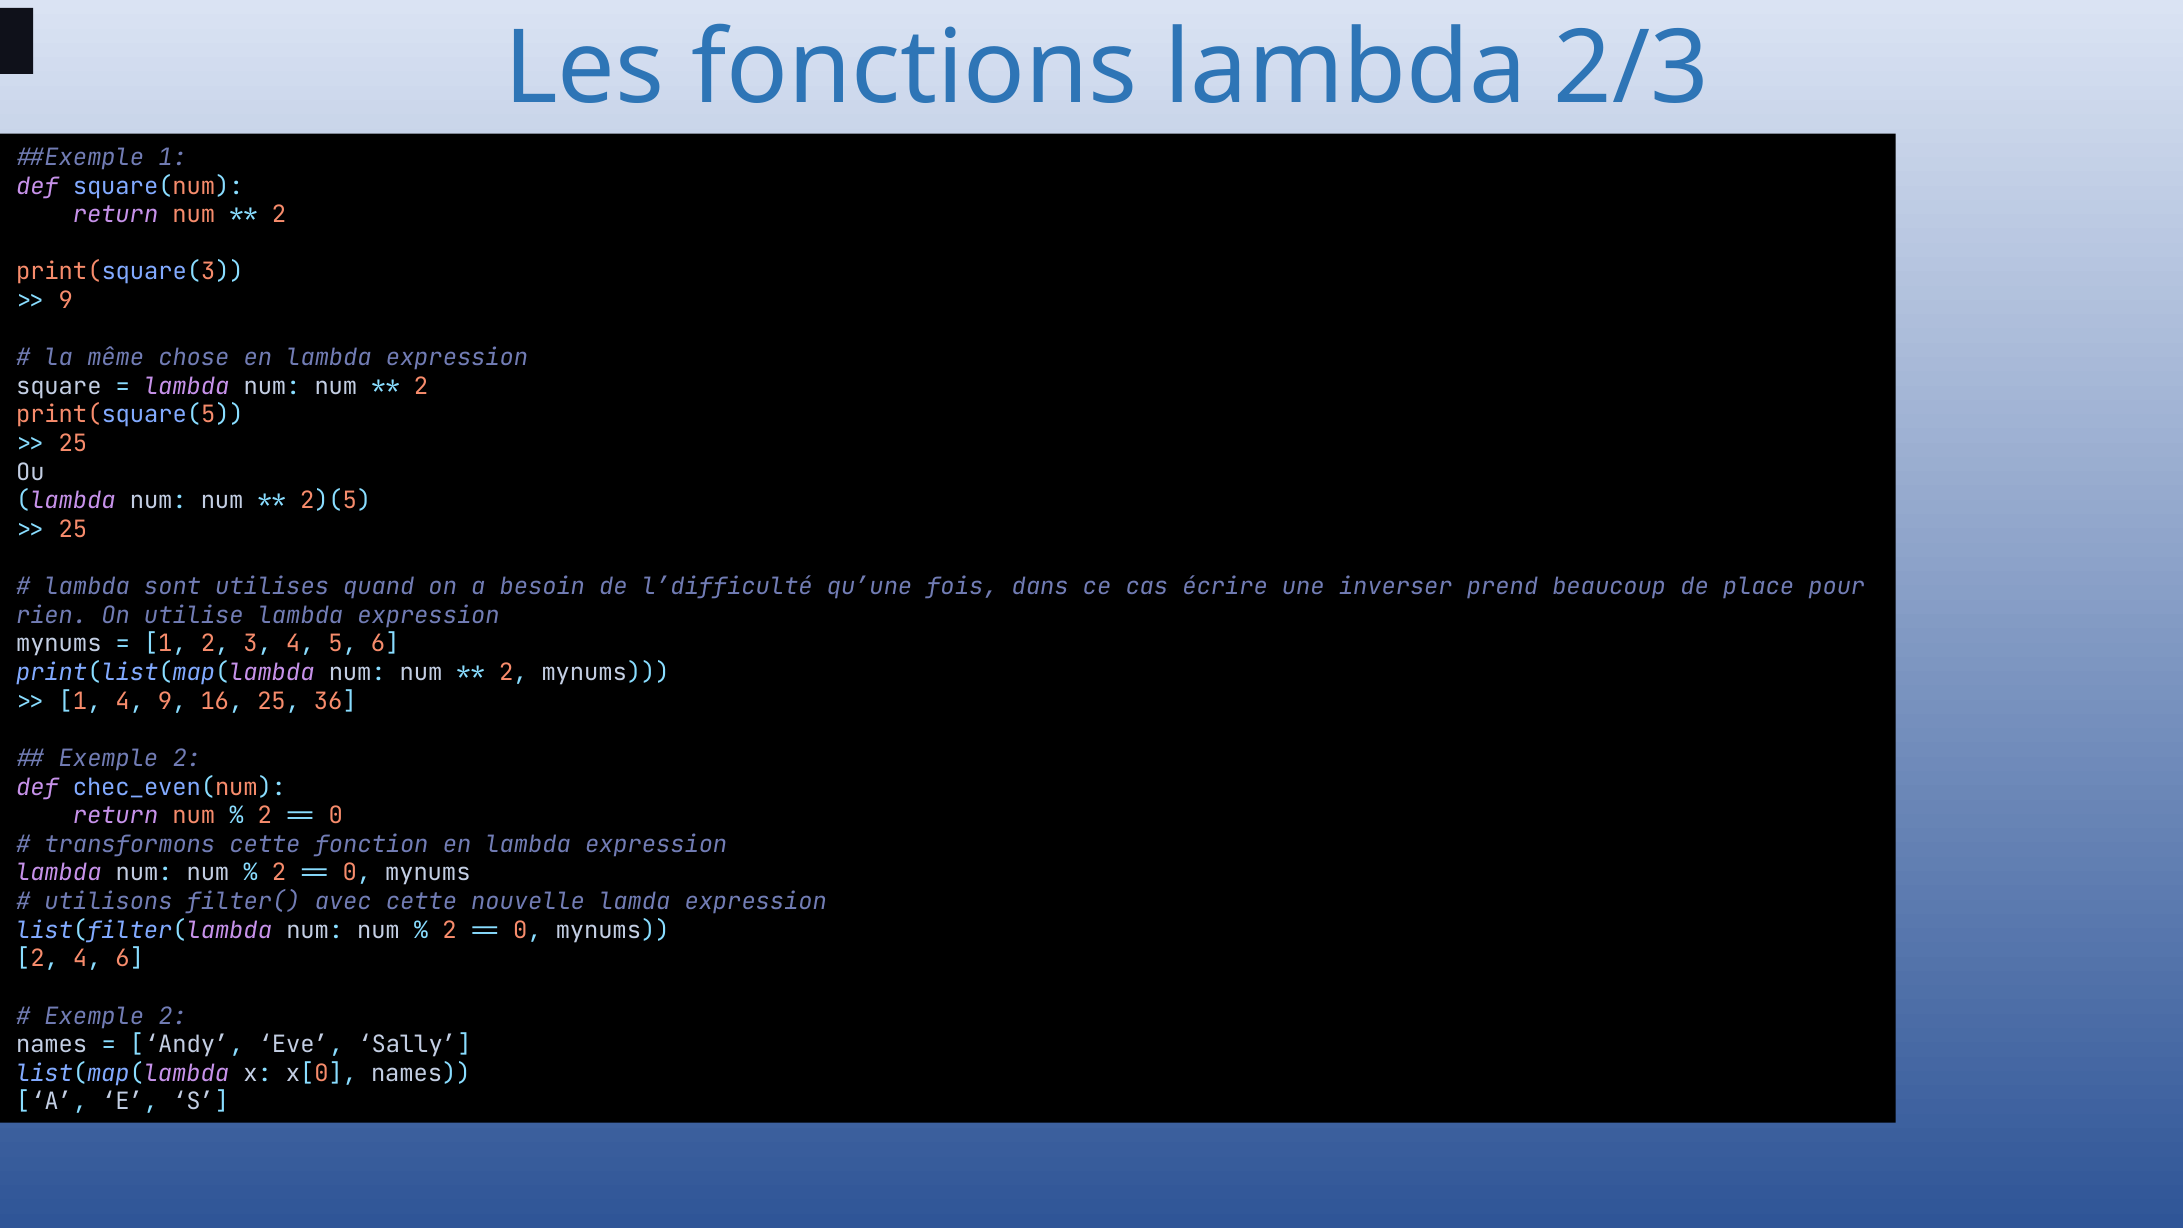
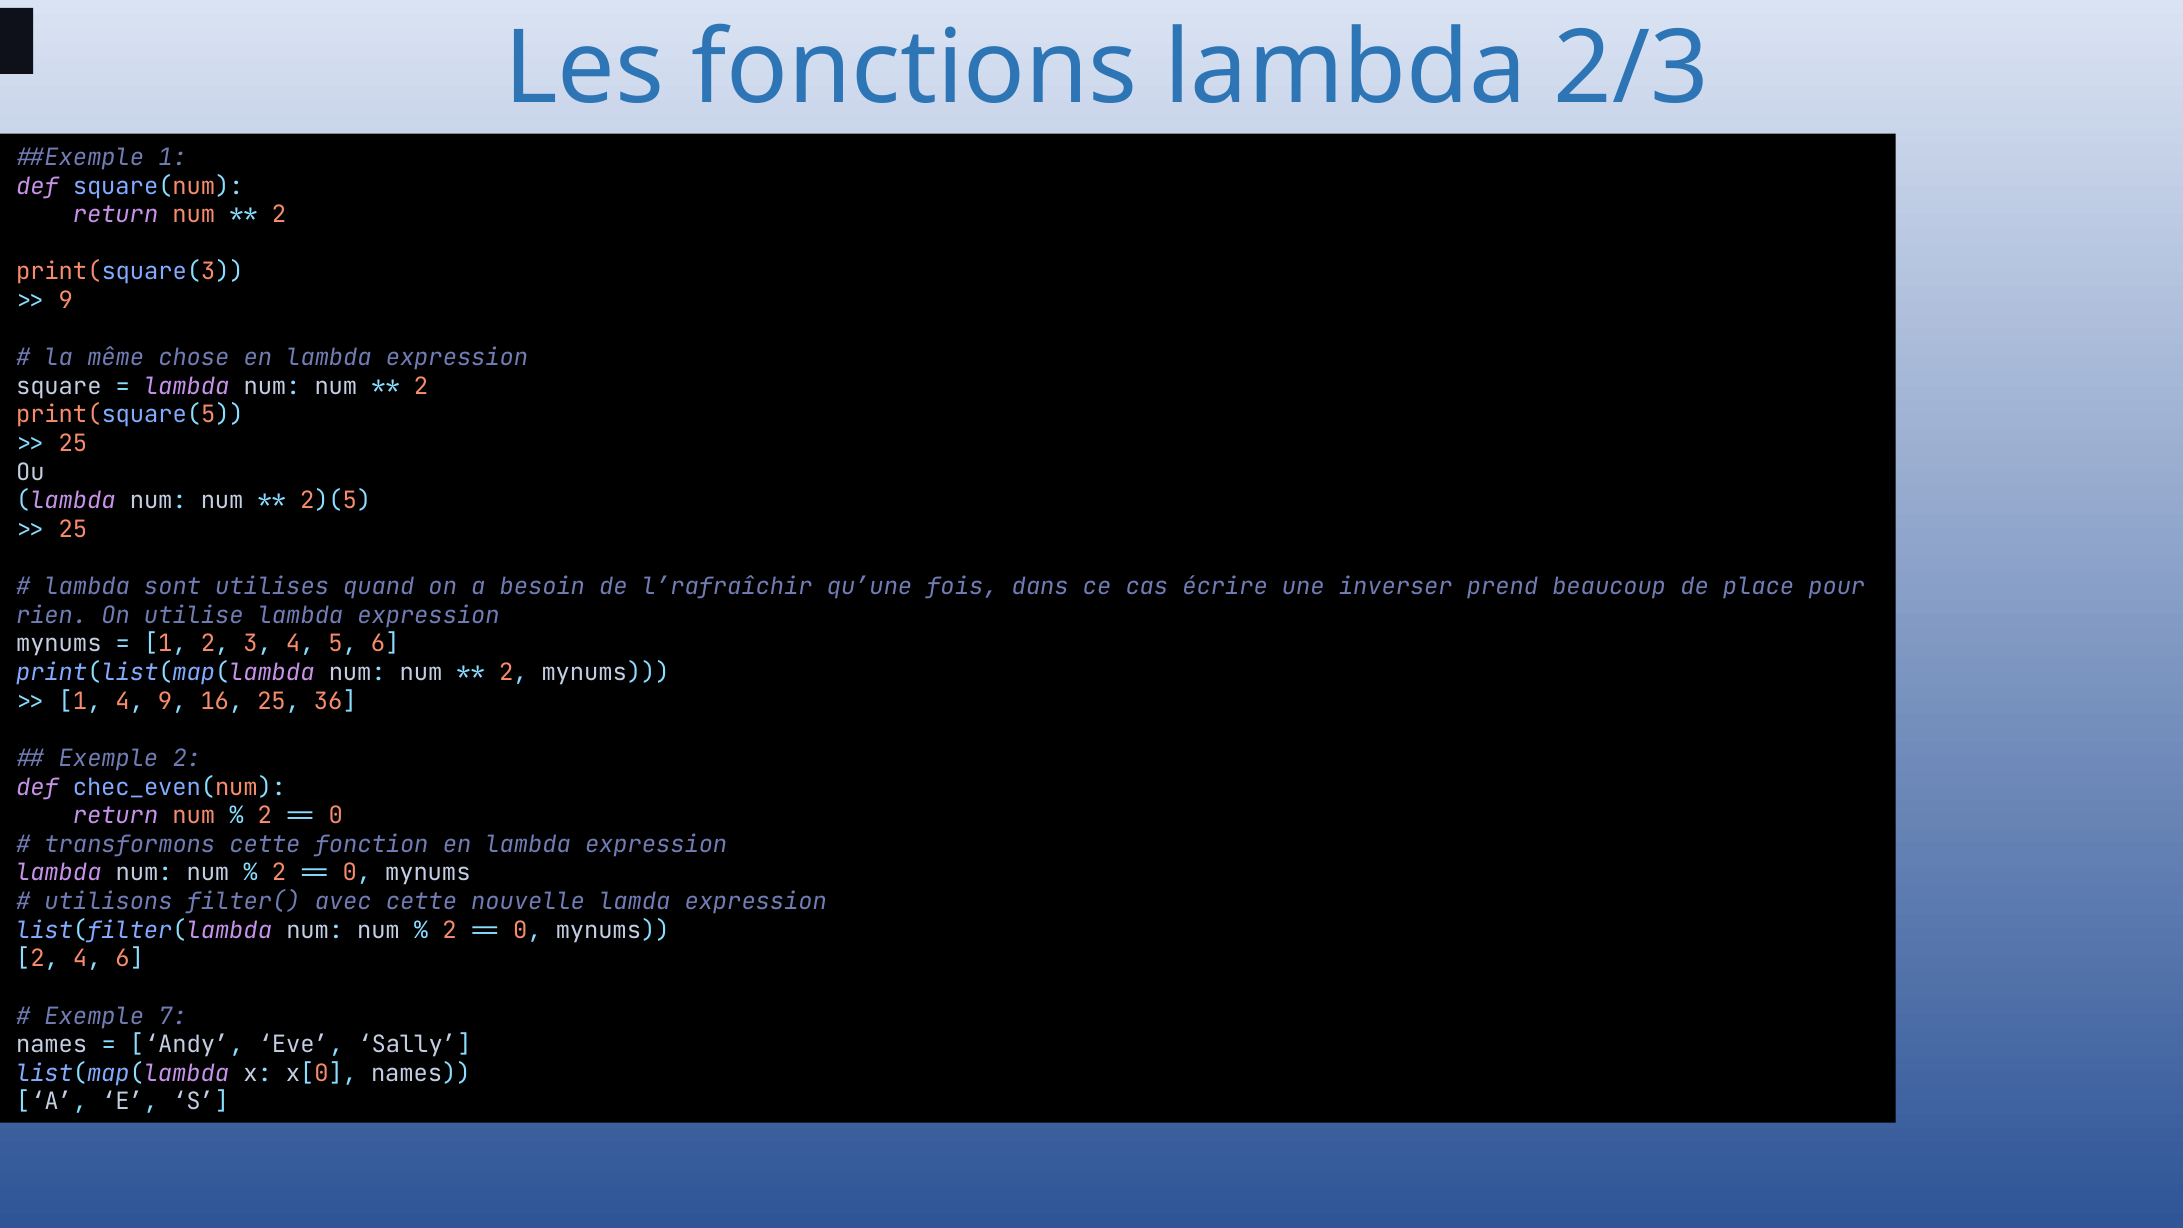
l’difficulté: l’difficulté -> l’rafraîchir
2 at (173, 1016): 2 -> 7
